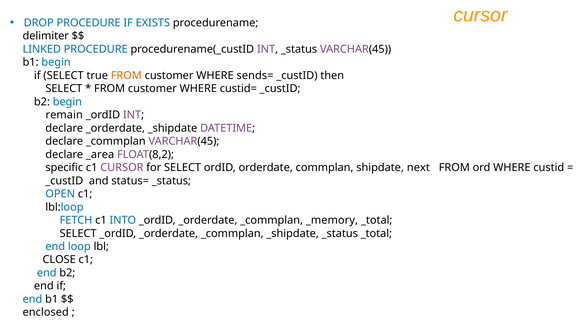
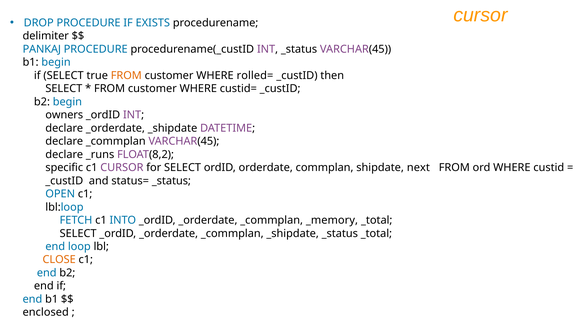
LINKED: LINKED -> PANKAJ
sends=: sends= -> rolled=
remain: remain -> owners
_area: _area -> _runs
CLOSE colour: black -> orange
